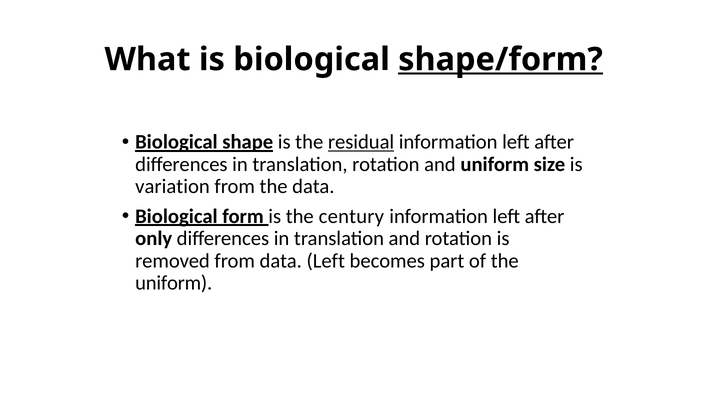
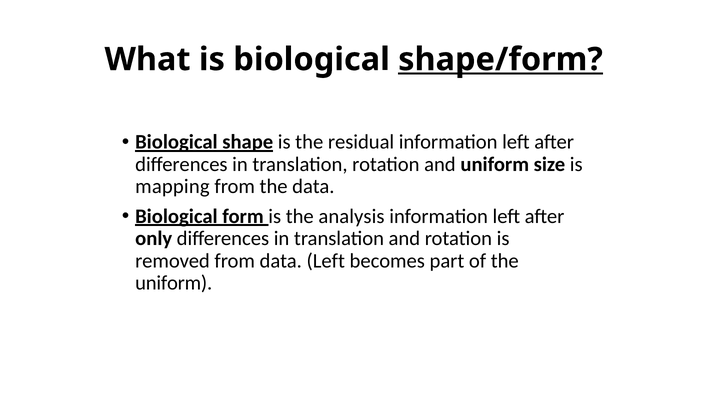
residual underline: present -> none
variation: variation -> mapping
century: century -> analysis
